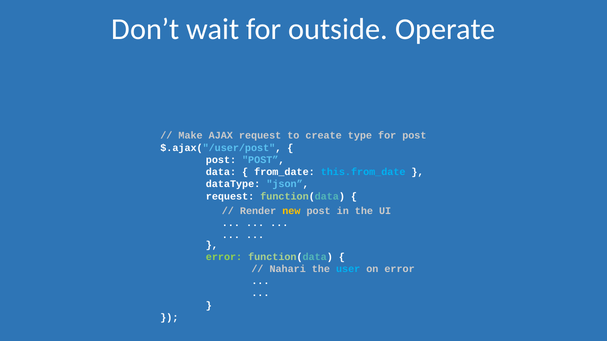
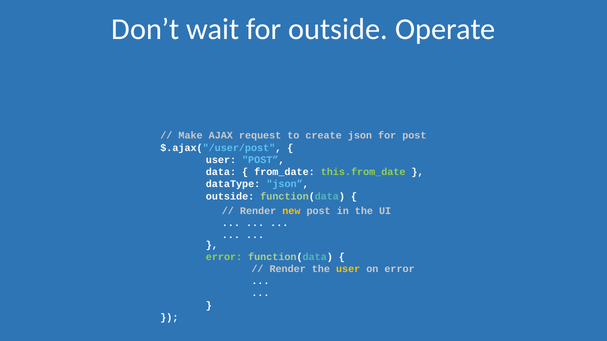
create type: type -> json
post at (221, 160): post -> user
this.from_date colour: light blue -> light green
request at (230, 196): request -> outside
Nahari at (288, 269): Nahari -> Render
user at (348, 269) colour: light blue -> yellow
